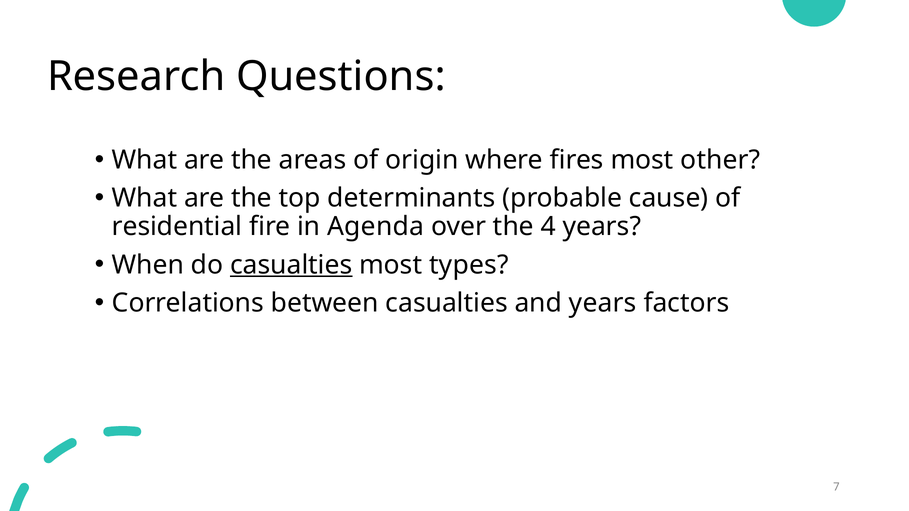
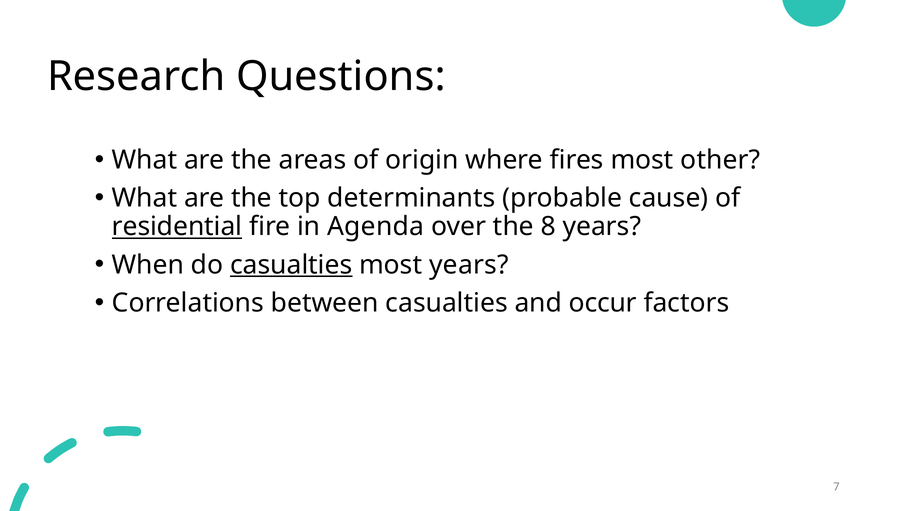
residential underline: none -> present
4: 4 -> 8
most types: types -> years
and years: years -> occur
